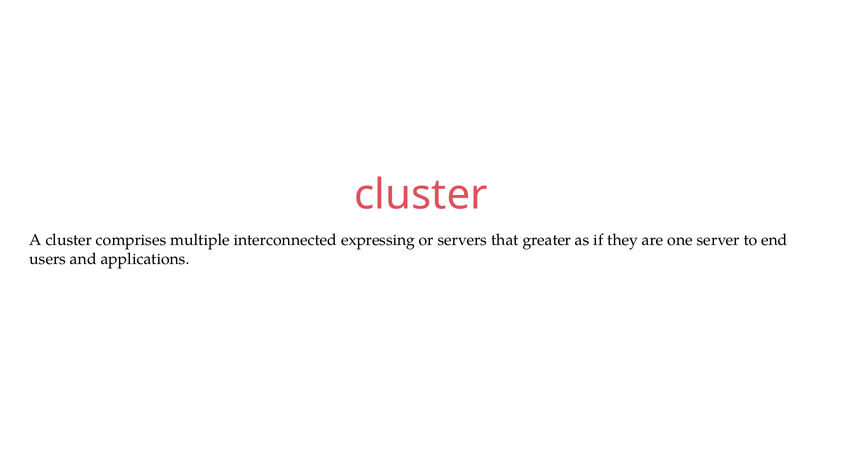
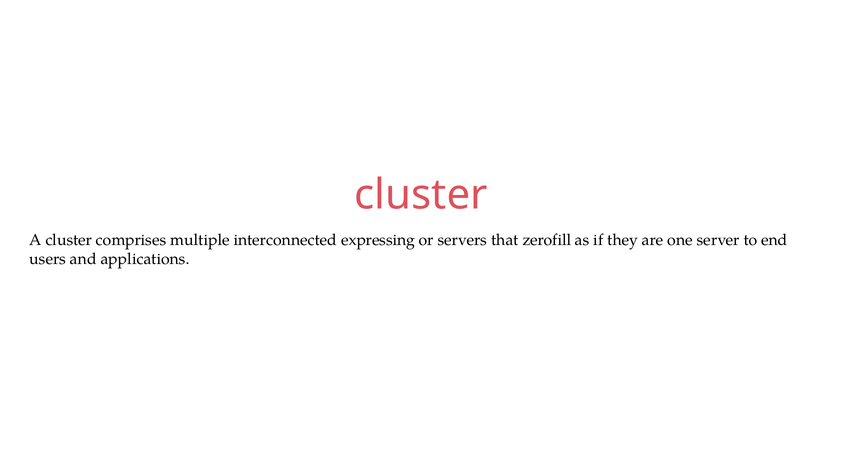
greater: greater -> zerofill
